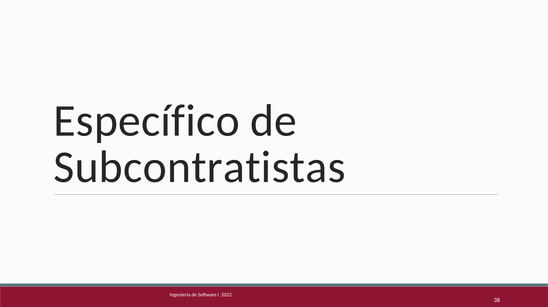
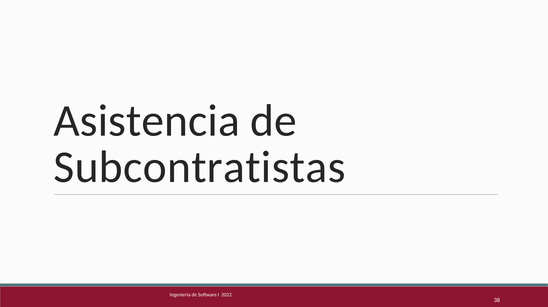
Específico: Específico -> Asistencia
